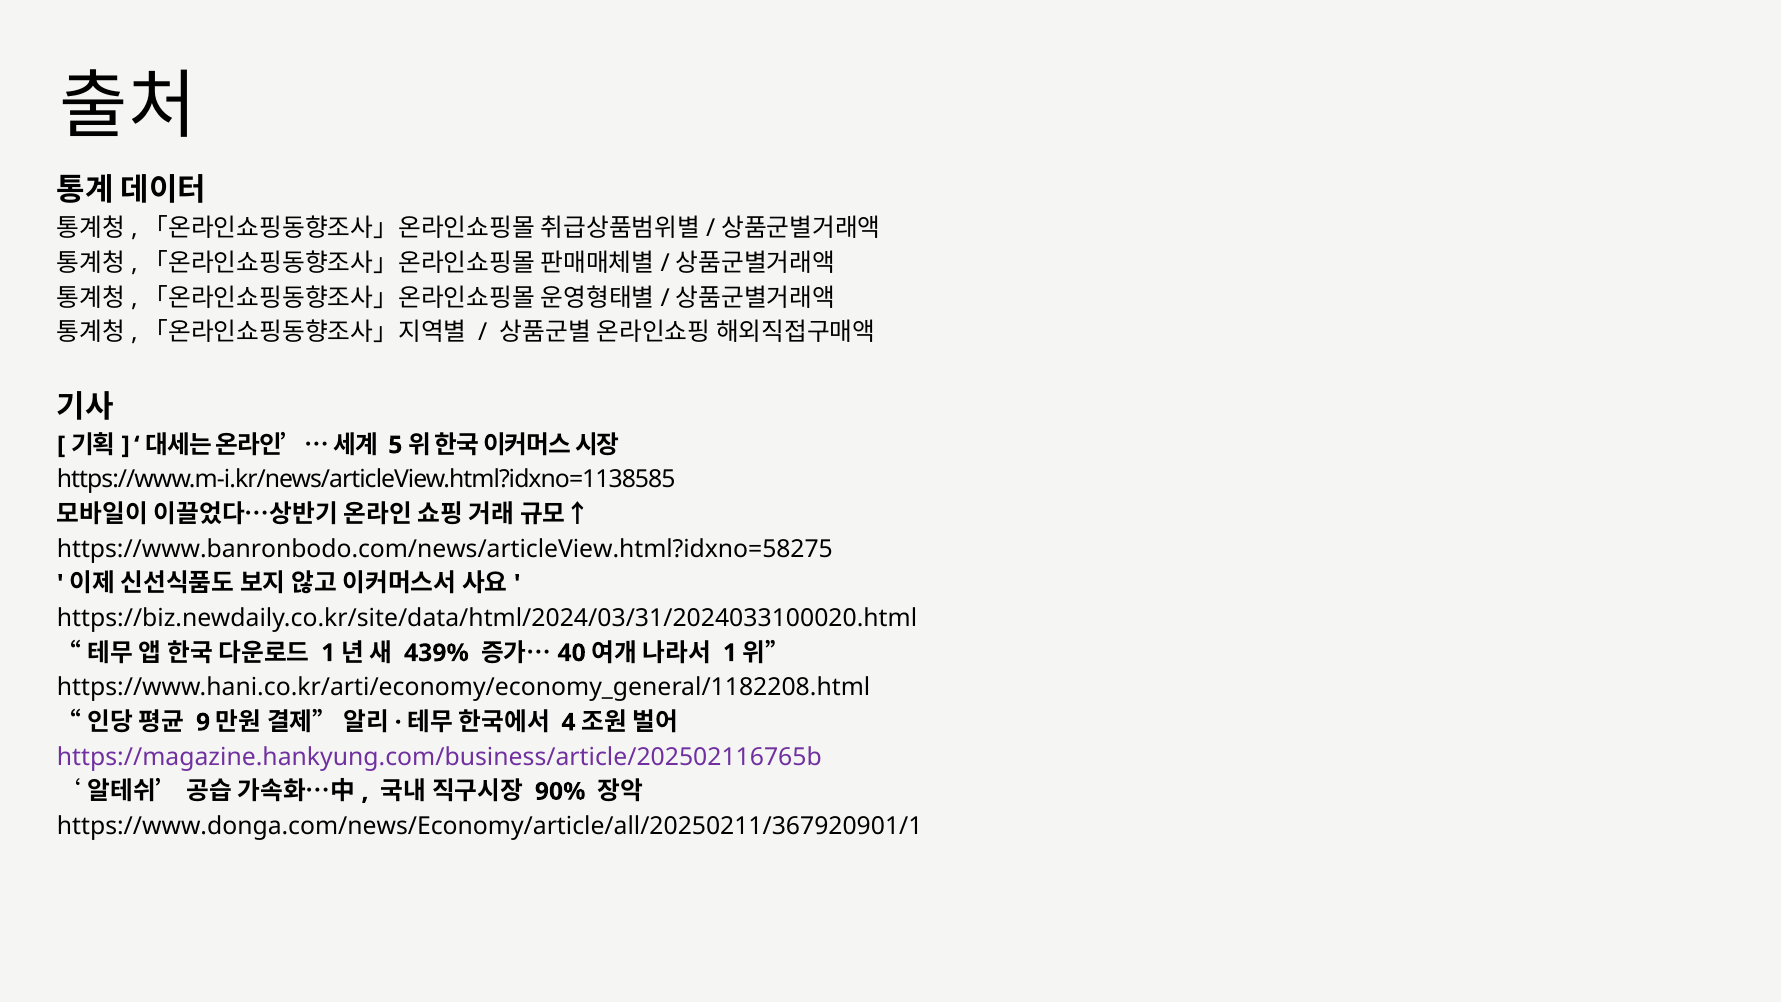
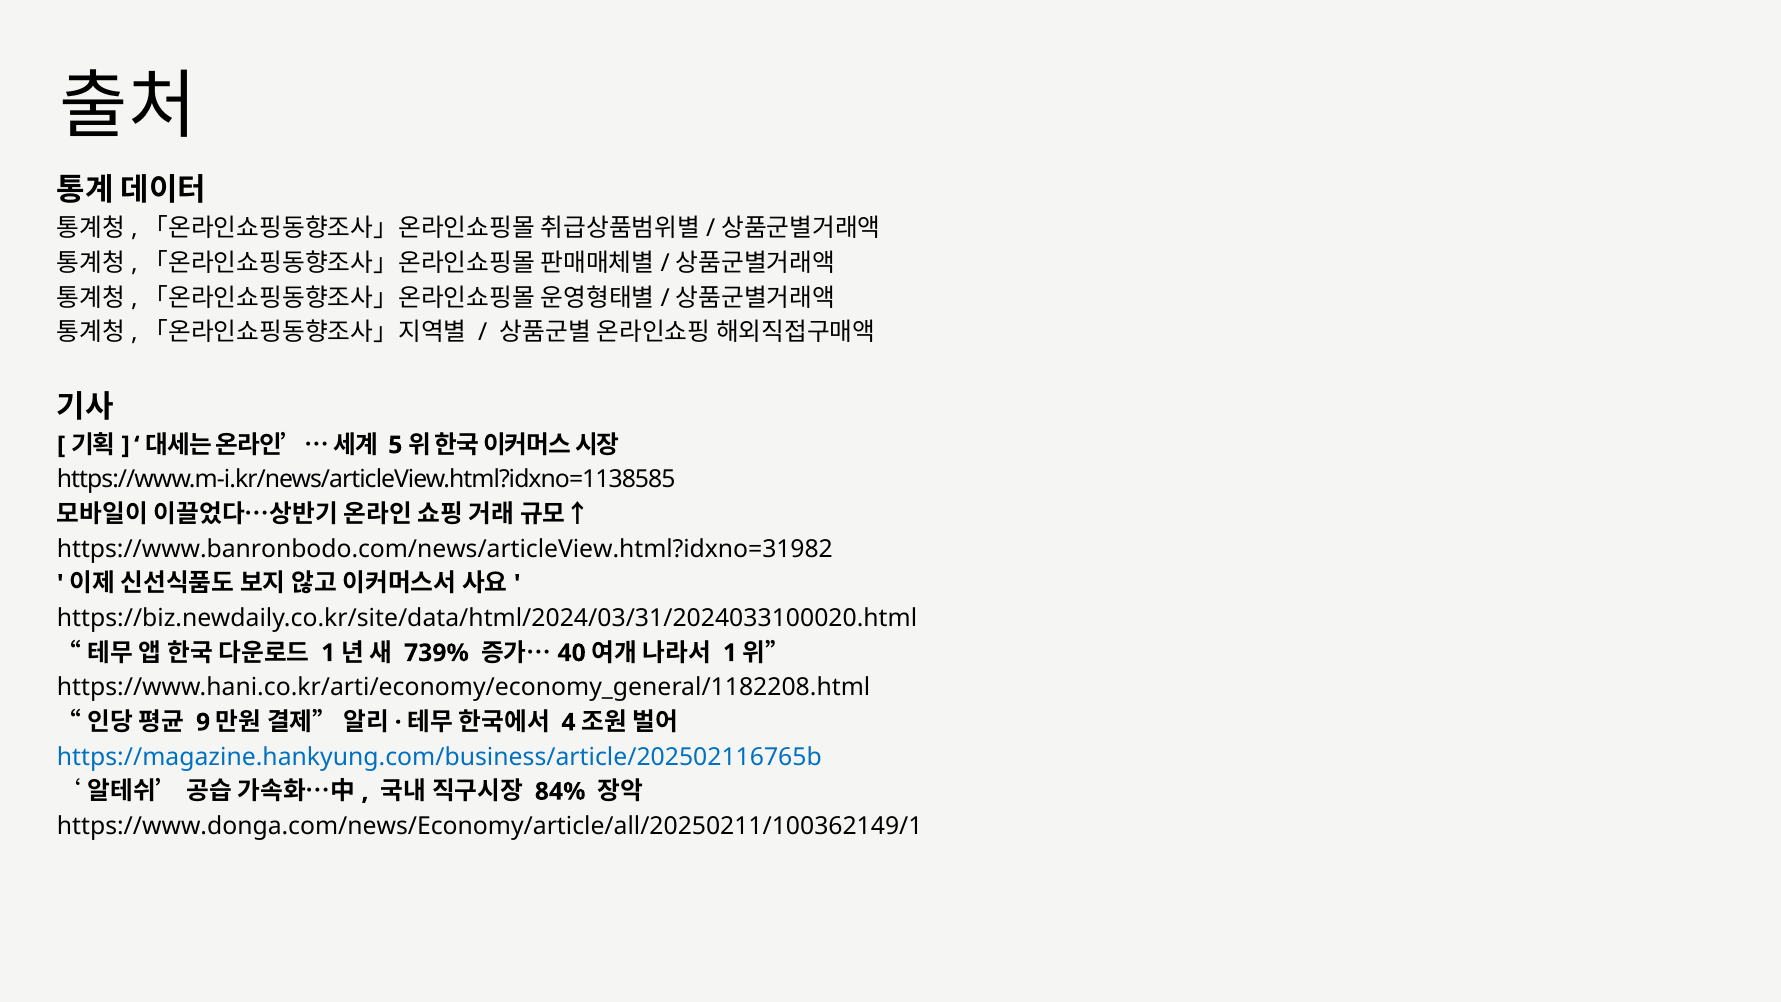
https://www.banronbodo.com/news/articleView.html?idxno=58275: https://www.banronbodo.com/news/articleView.html?idxno=58275 -> https://www.banronbodo.com/news/articleView.html?idxno=31982
439%: 439% -> 739%
https://magazine.hankyung.com/business/article/202502116765b colour: purple -> blue
90%: 90% -> 84%
https://www.donga.com/news/Economy/article/all/20250211/367920901/1: https://www.donga.com/news/Economy/article/all/20250211/367920901/1 -> https://www.donga.com/news/Economy/article/all/20250211/100362149/1
